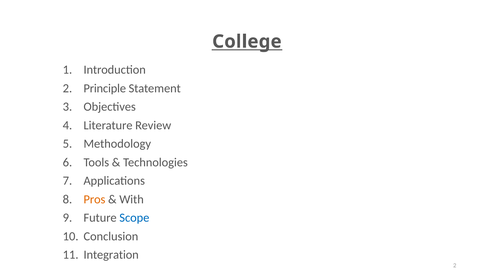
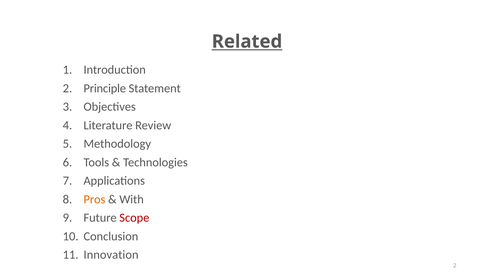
College: College -> Related
Scope colour: blue -> red
Integration: Integration -> Innovation
